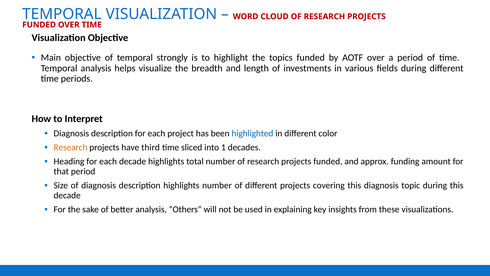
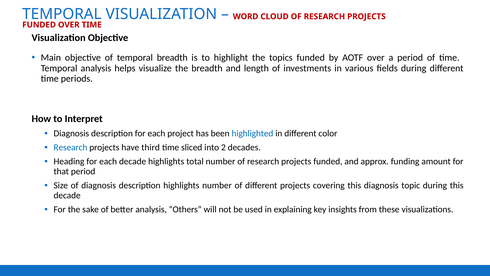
temporal strongly: strongly -> breadth
Research at (71, 147) colour: orange -> blue
1: 1 -> 2
